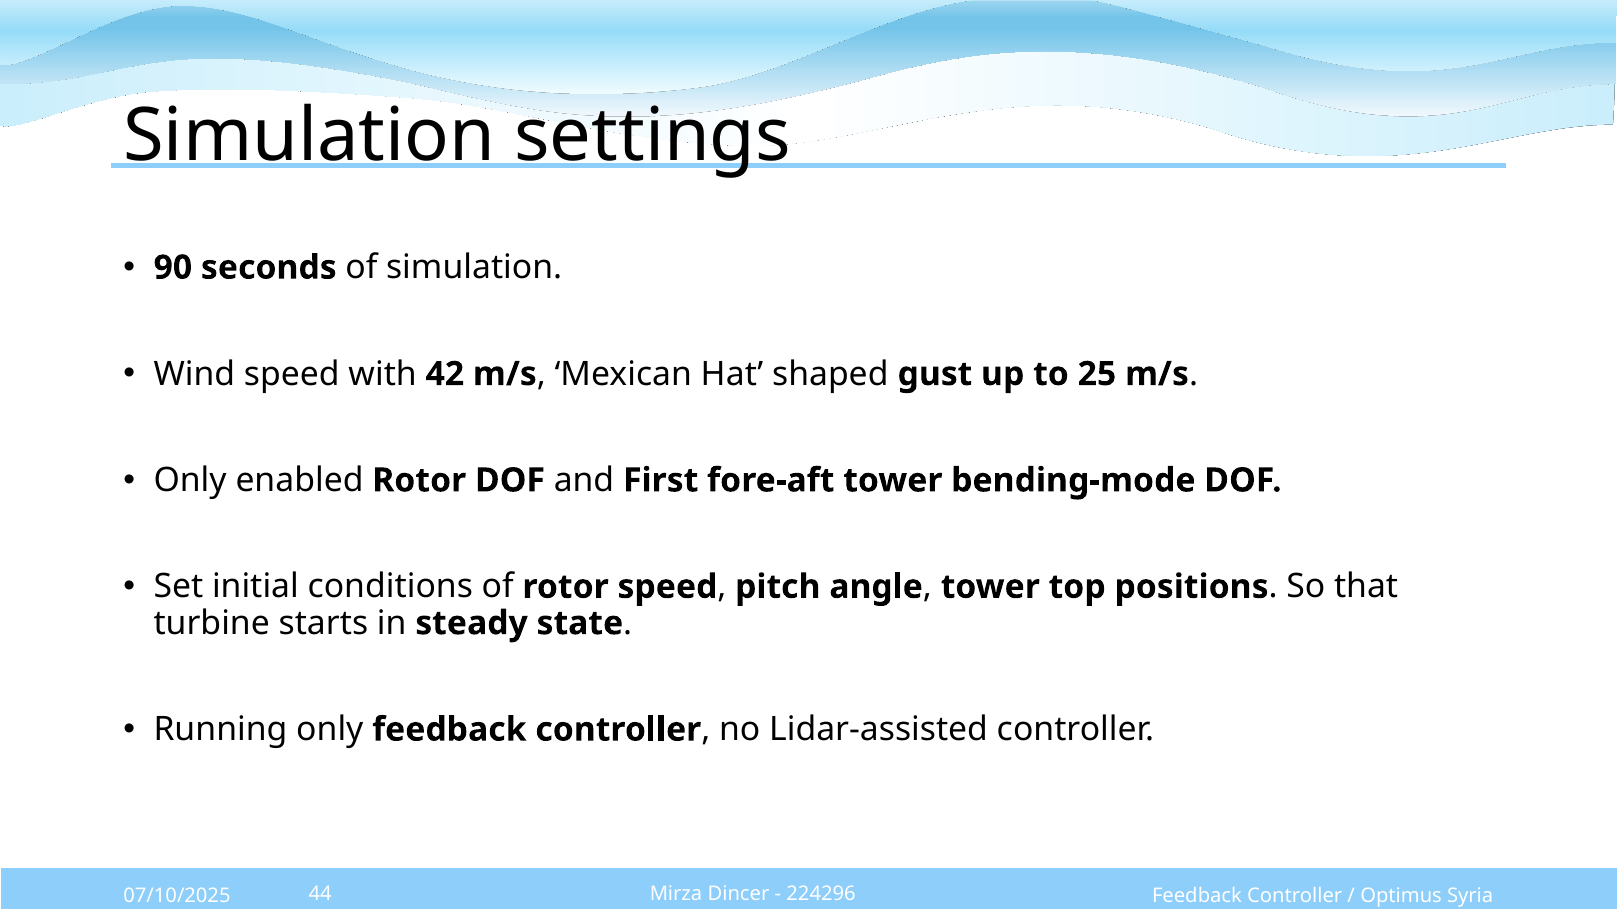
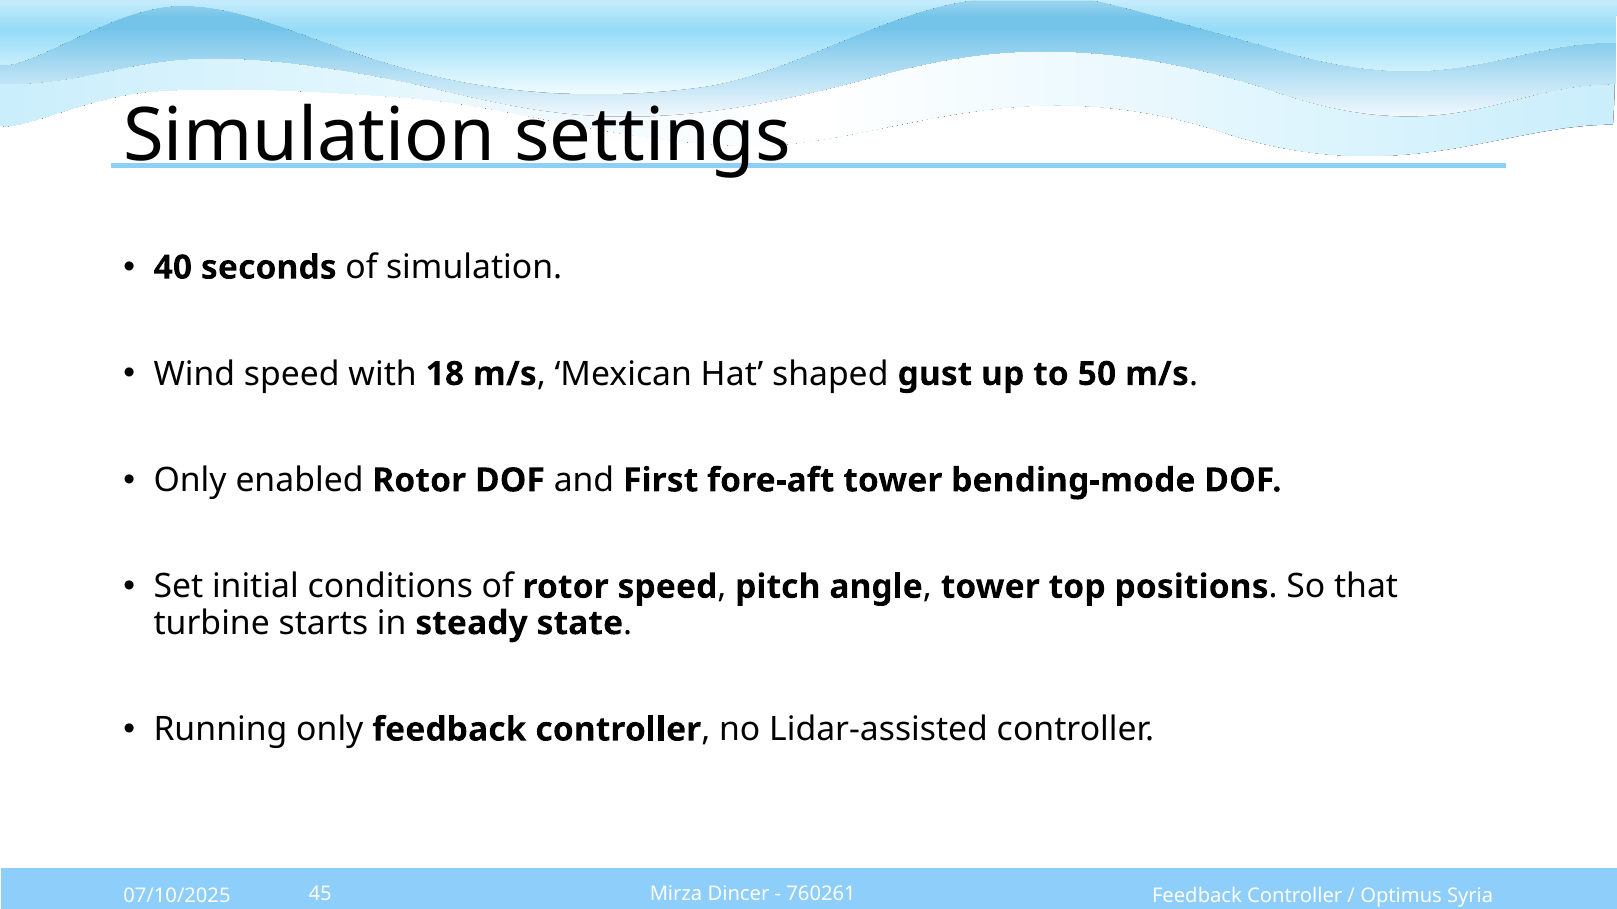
90: 90 -> 40
42: 42 -> 18
25: 25 -> 50
224296: 224296 -> 760261
44: 44 -> 45
